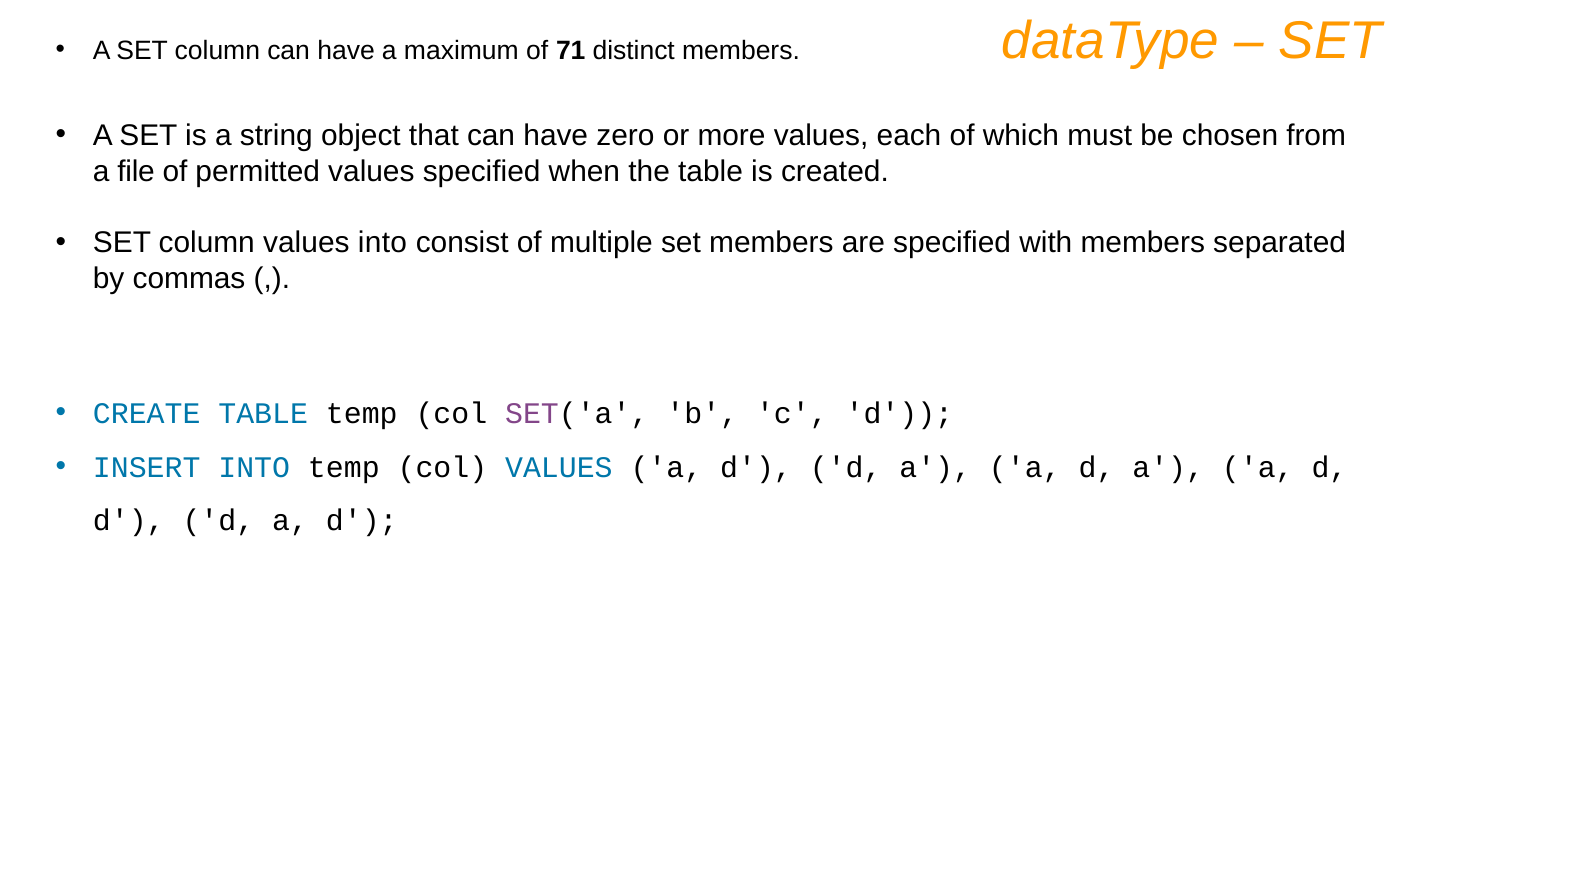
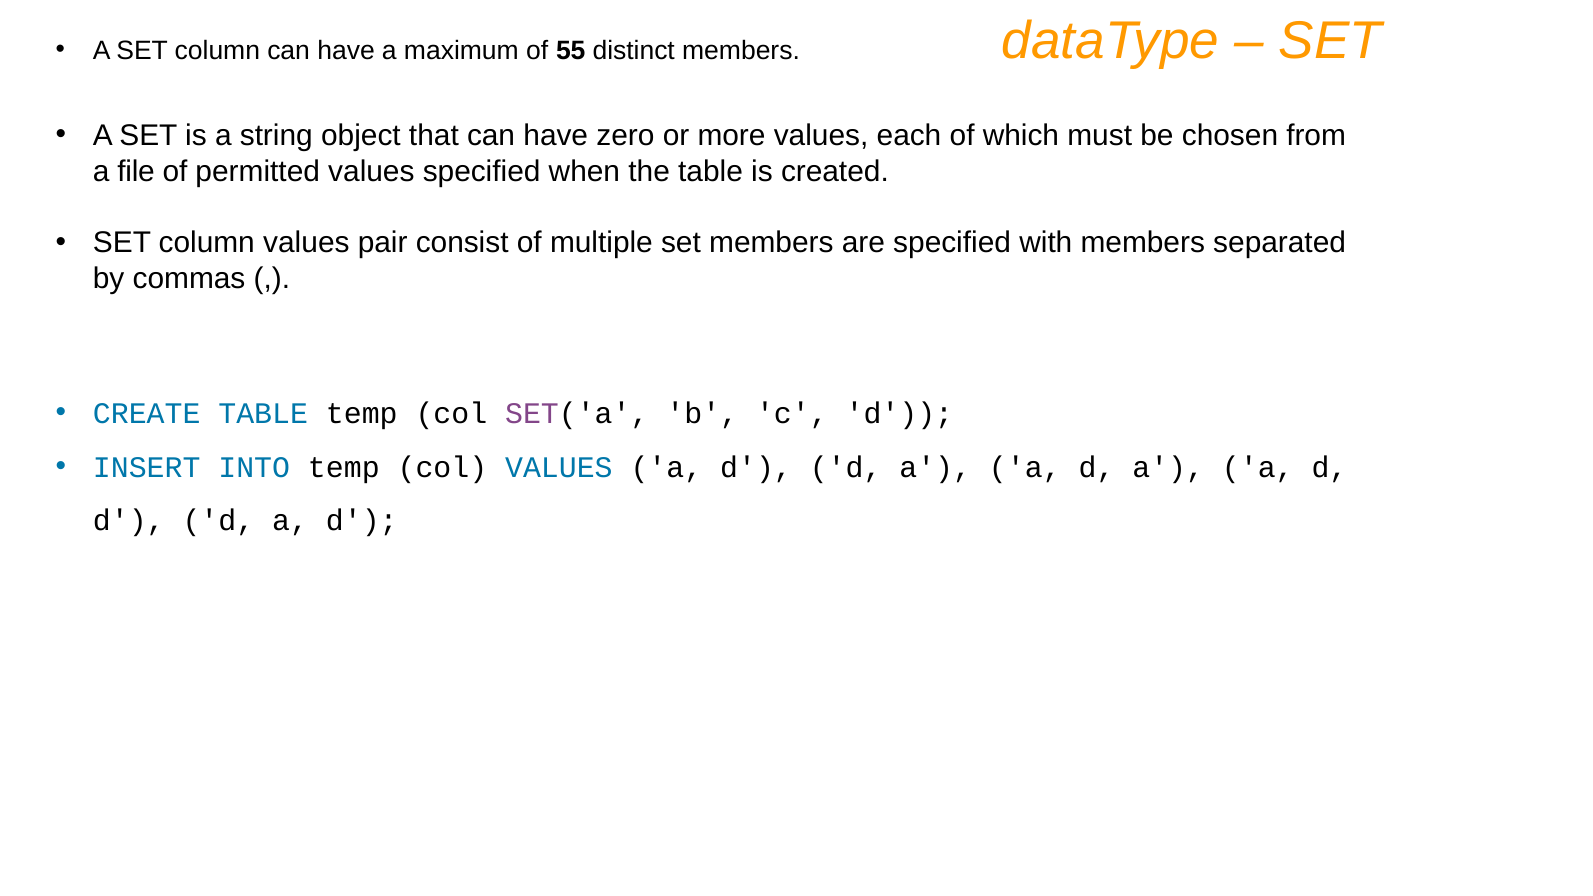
71: 71 -> 55
values into: into -> pair
